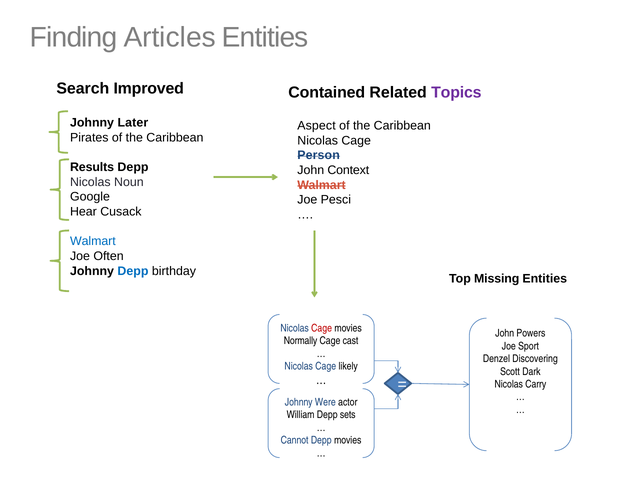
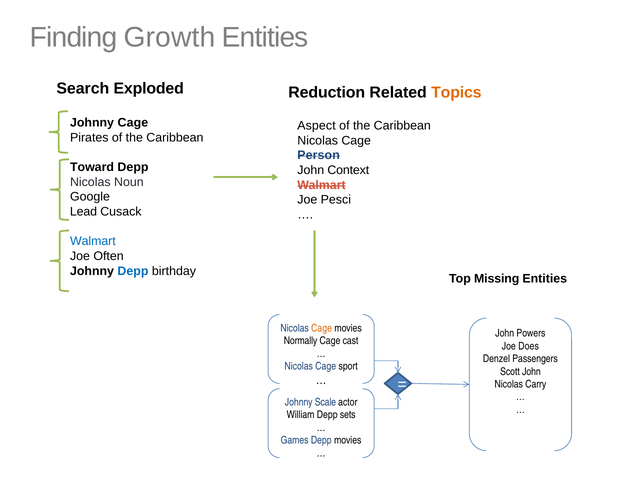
Articles: Articles -> Growth
Improved: Improved -> Exploded
Contained: Contained -> Reduction
Topics colour: purple -> orange
Johnny Later: Later -> Cage
Results: Results -> Toward
Hear: Hear -> Lead
Cage at (322, 328) colour: red -> orange
Sport: Sport -> Does
Discovering: Discovering -> Passengers
likely: likely -> sport
Scott Dark: Dark -> John
Were: Were -> Scale
Cannot: Cannot -> Games
